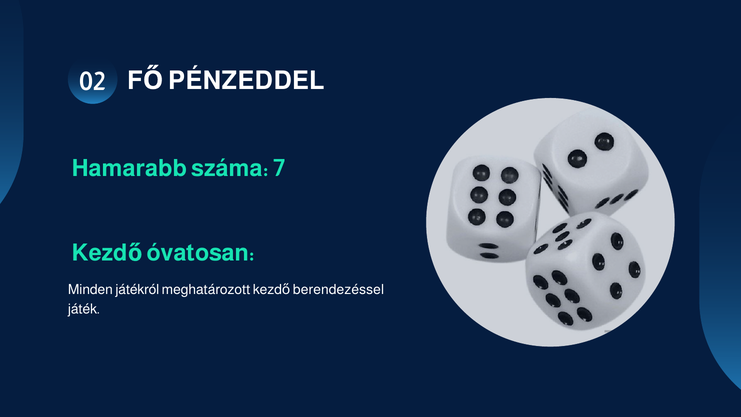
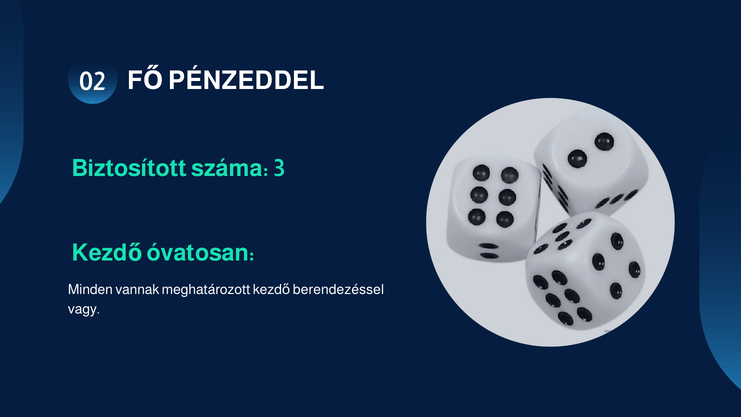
Hamarabb: Hamarabb -> Biztosított
7: 7 -> 3
játékról: játékról -> vannak
játék: játék -> vagy
